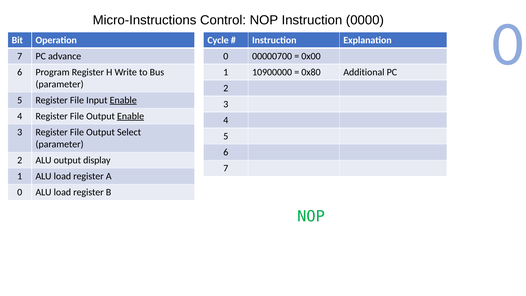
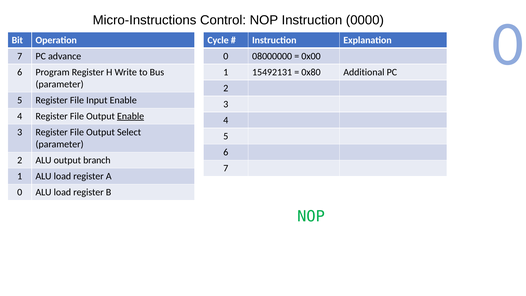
00000700: 00000700 -> 08000000
10900000: 10900000 -> 15492131
Enable at (123, 100) underline: present -> none
display: display -> branch
